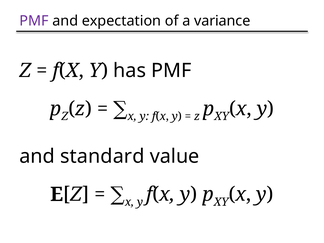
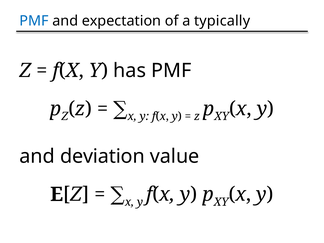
PMF at (34, 21) colour: purple -> blue
variance: variance -> typically
standard: standard -> deviation
